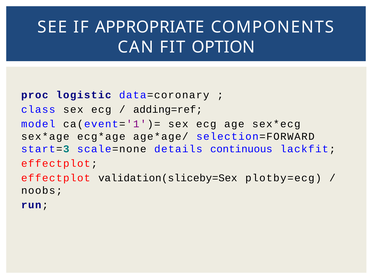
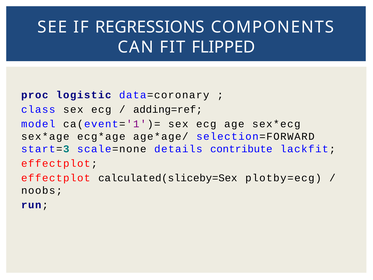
APPROPRIATE: APPROPRIATE -> REGRESSIONS
OPTION: OPTION -> FLIPPED
continuous: continuous -> contribute
validation(sliceby=Sex: validation(sliceby=Sex -> calculated(sliceby=Sex
